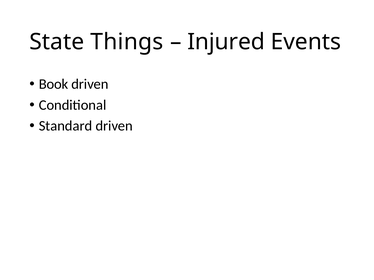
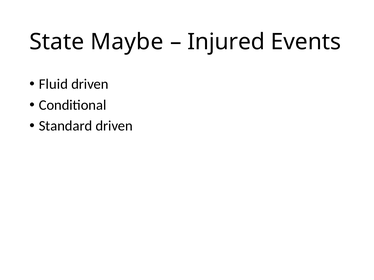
Things: Things -> Maybe
Book: Book -> Fluid
